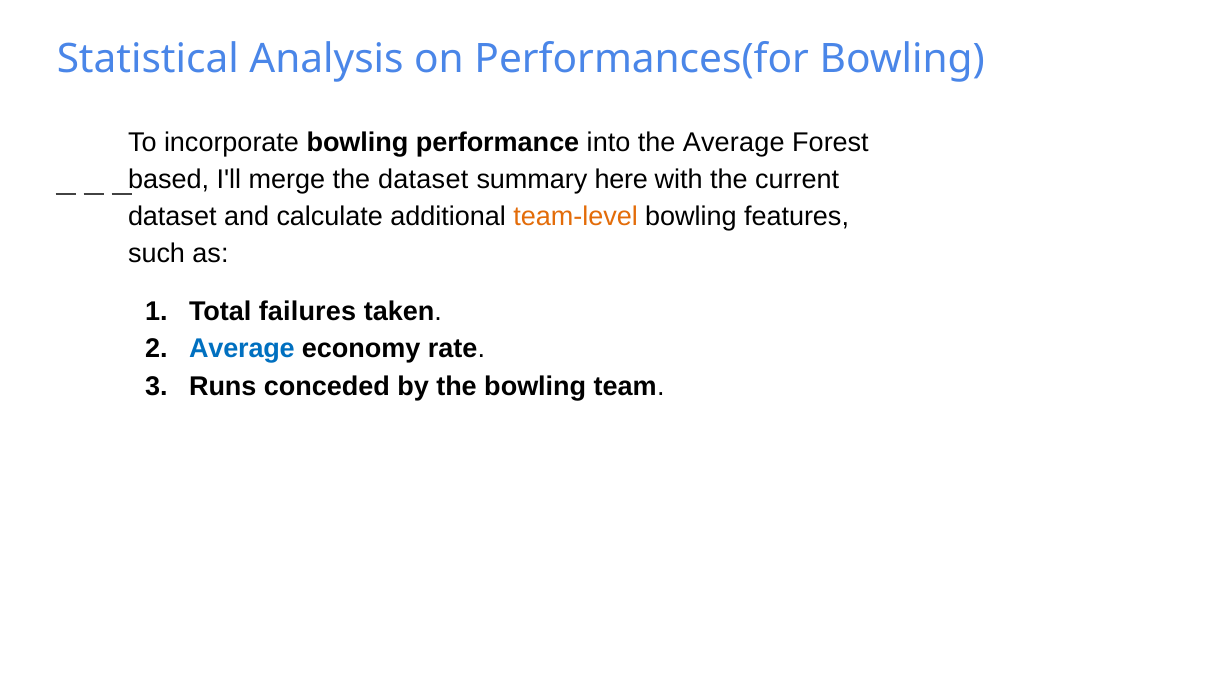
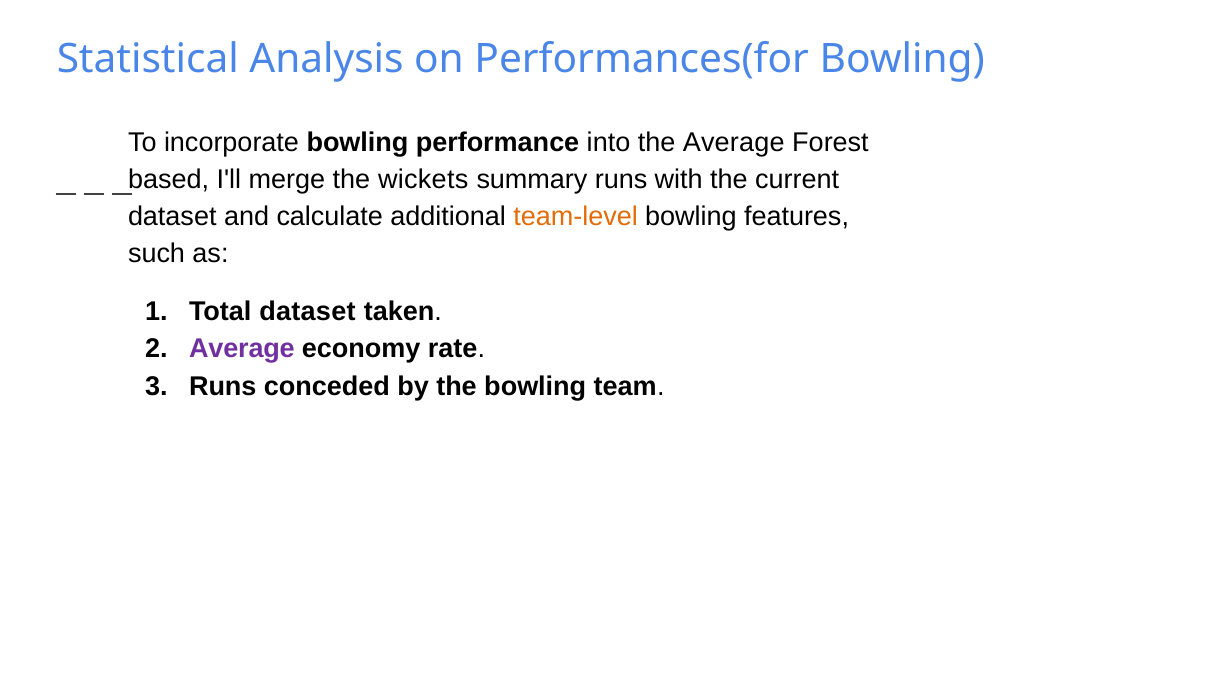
the dataset: dataset -> wickets
summary here: here -> runs
Total failures: failures -> dataset
Average at (242, 349) colour: blue -> purple
